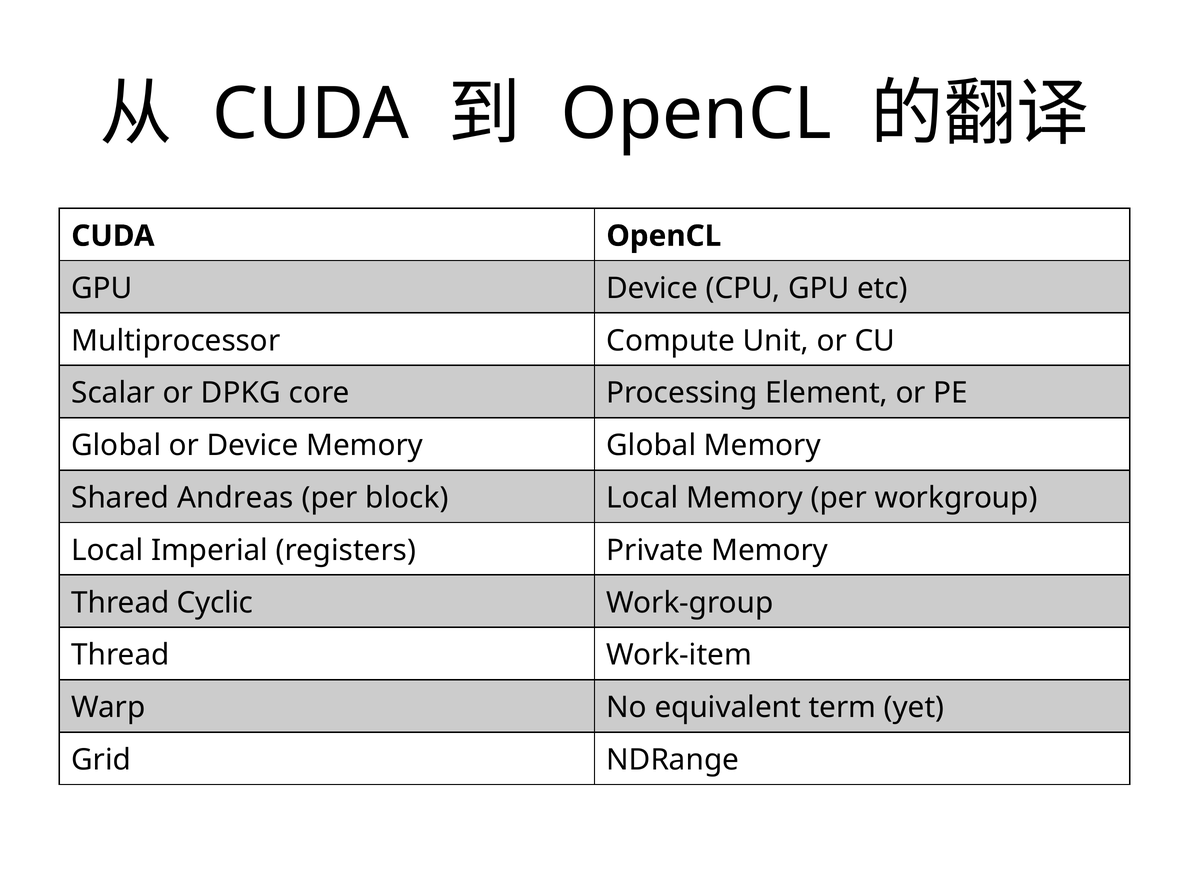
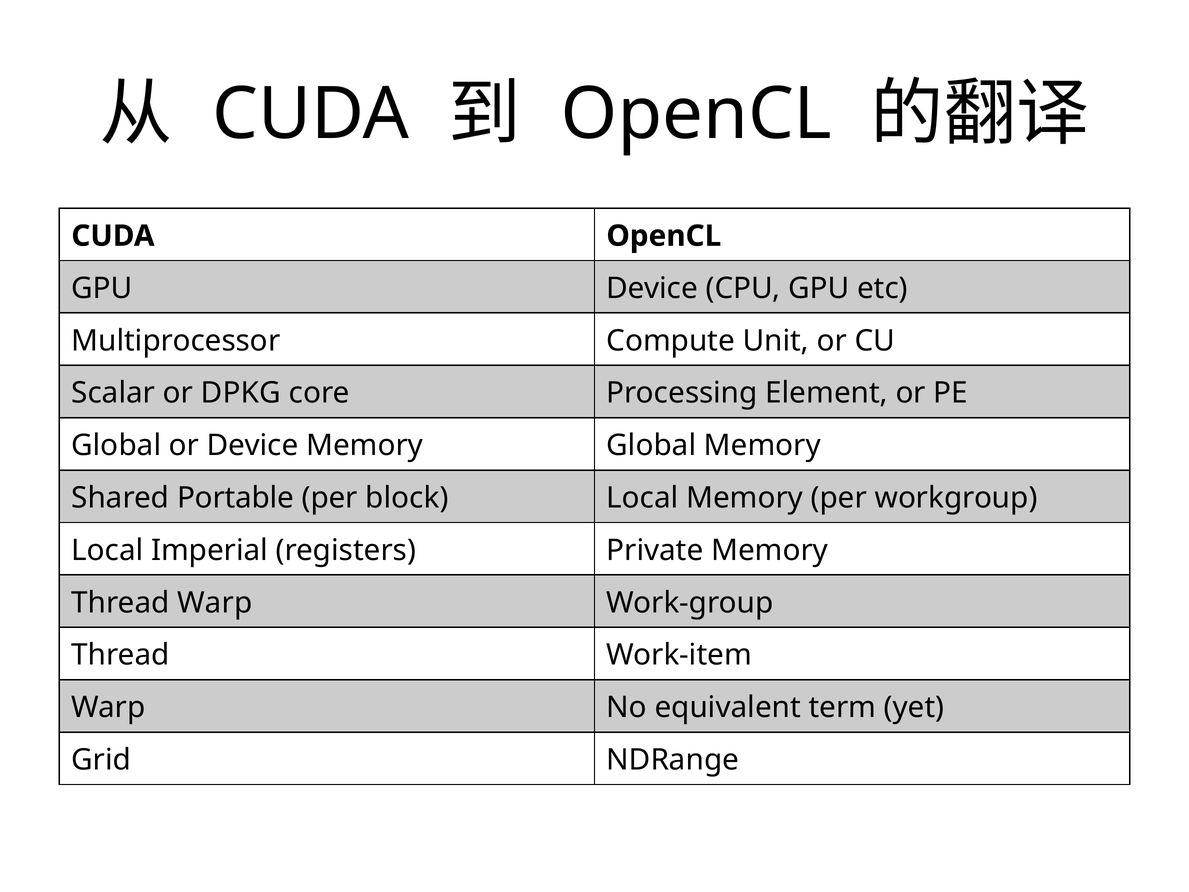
Andreas: Andreas -> Portable
Thread Cyclic: Cyclic -> Warp
